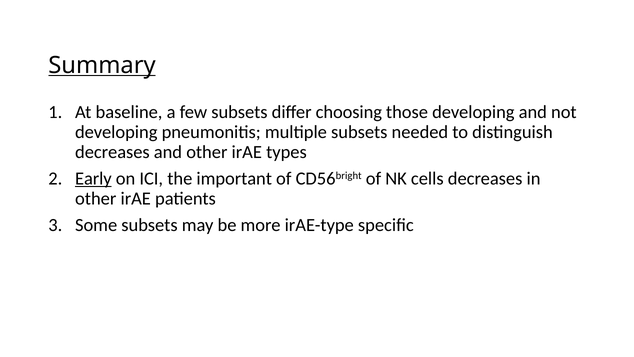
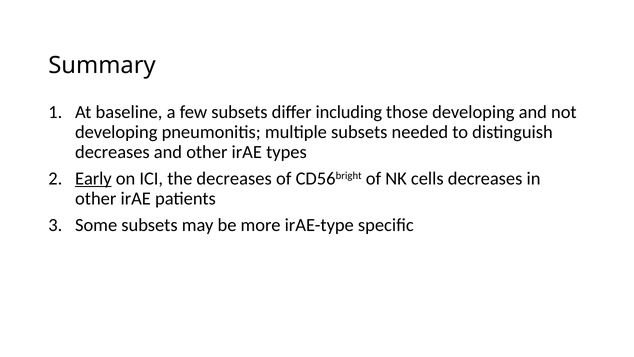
Summary underline: present -> none
choosing: choosing -> including
the important: important -> decreases
